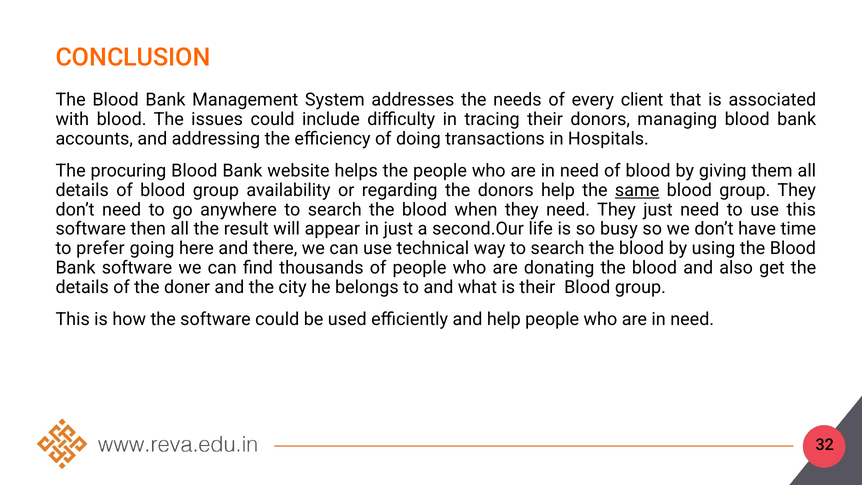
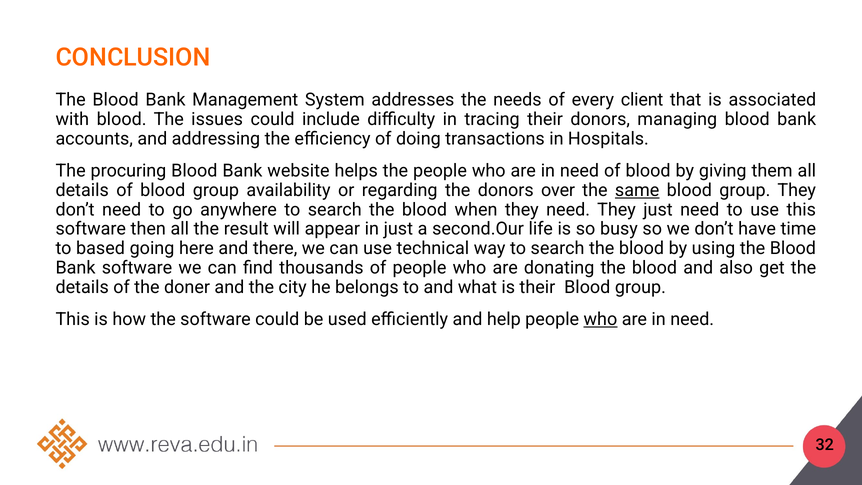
donors help: help -> over
prefer: prefer -> based
who at (600, 319) underline: none -> present
